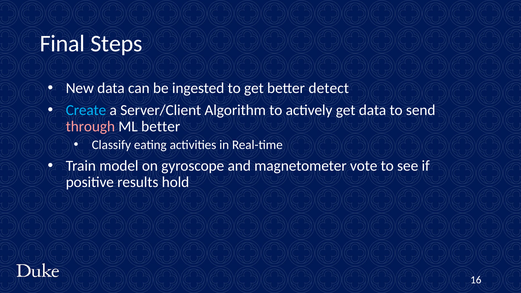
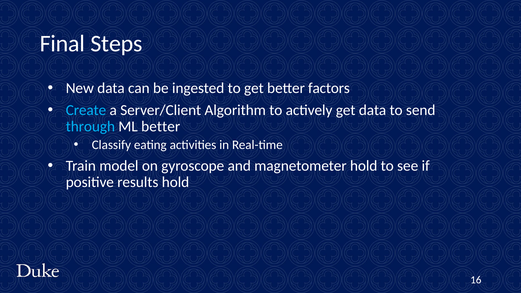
detect: detect -> factors
through colour: pink -> light blue
magnetometer vote: vote -> hold
